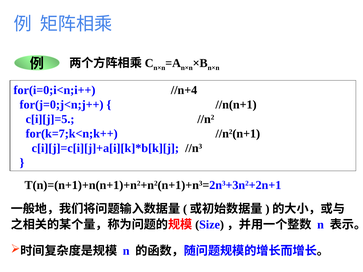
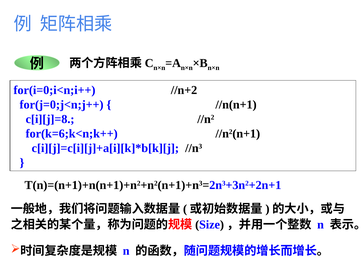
//n+4: //n+4 -> //n+2
c[i][j]=5: c[i][j]=5 -> c[i][j]=8
for(k=7;k<n;k++: for(k=7;k<n;k++ -> for(k=6;k<n;k++
